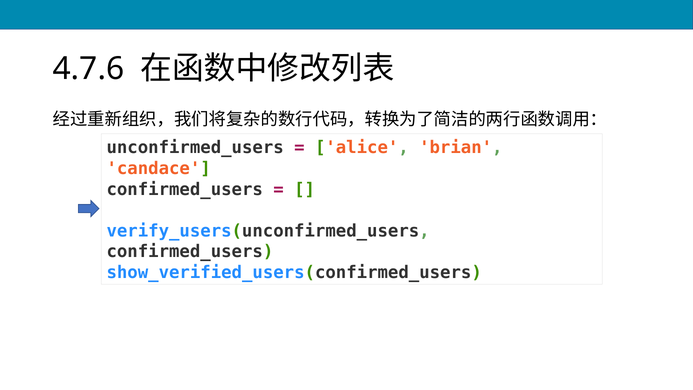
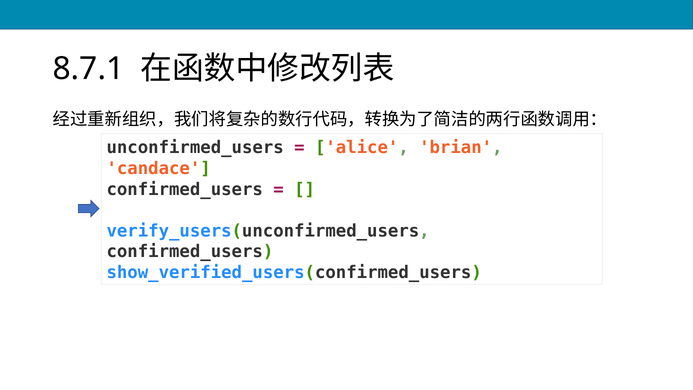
4.7.6: 4.7.6 -> 8.7.1
